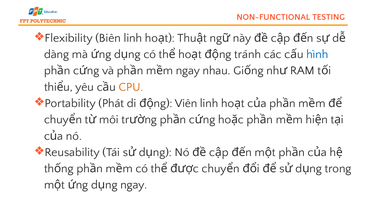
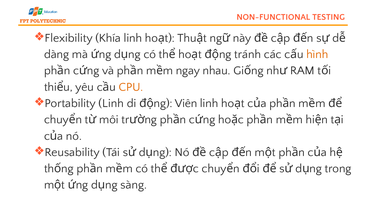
Biên: Biên -> Khía
hình colour: blue -> orange
Portability Phát: Phát -> Linh
ngay at (134, 185): ngay -> sàng
